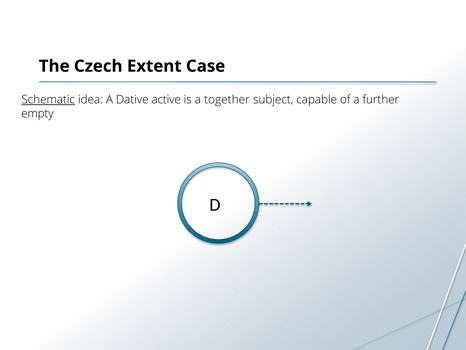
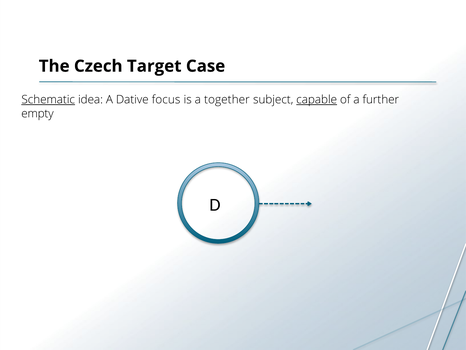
Extent: Extent -> Target
active: active -> focus
capable underline: none -> present
